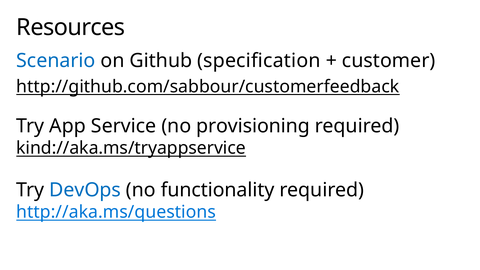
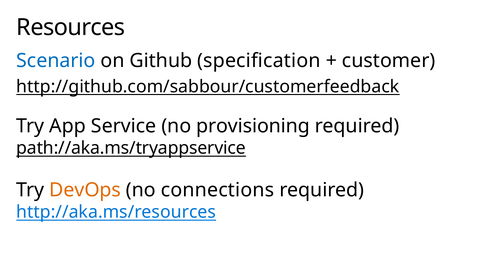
kind://aka.ms/tryappservice: kind://aka.ms/tryappservice -> path://aka.ms/tryappservice
DevOps colour: blue -> orange
functionality: functionality -> connections
http://aka.ms/questions: http://aka.ms/questions -> http://aka.ms/resources
